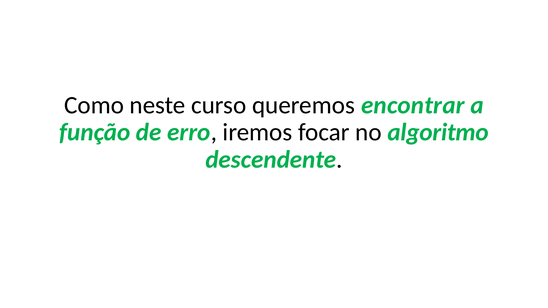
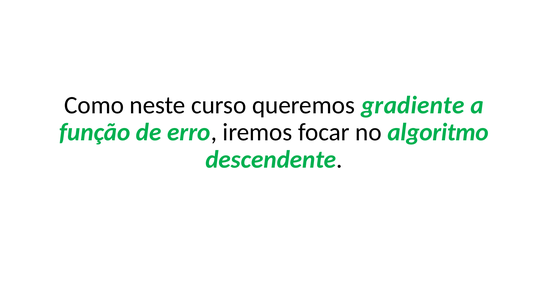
encontrar: encontrar -> gradiente
